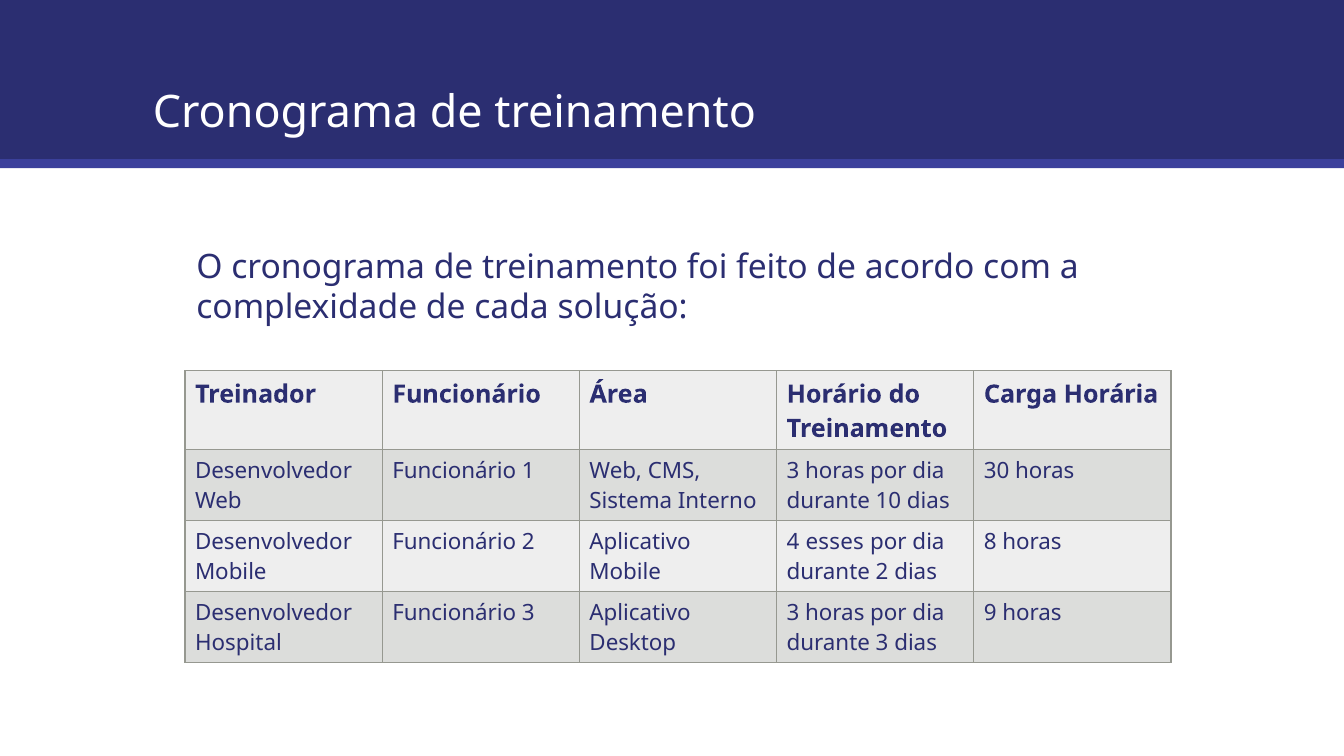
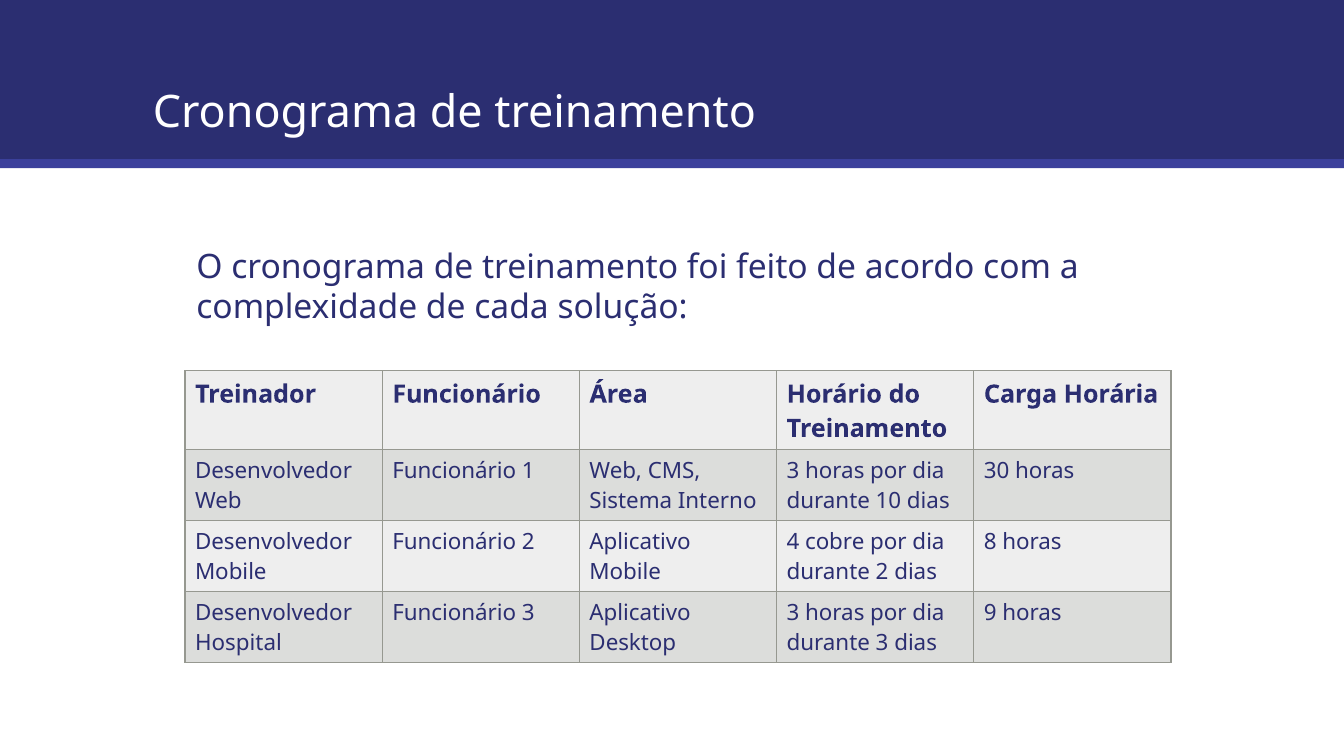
esses: esses -> cobre
